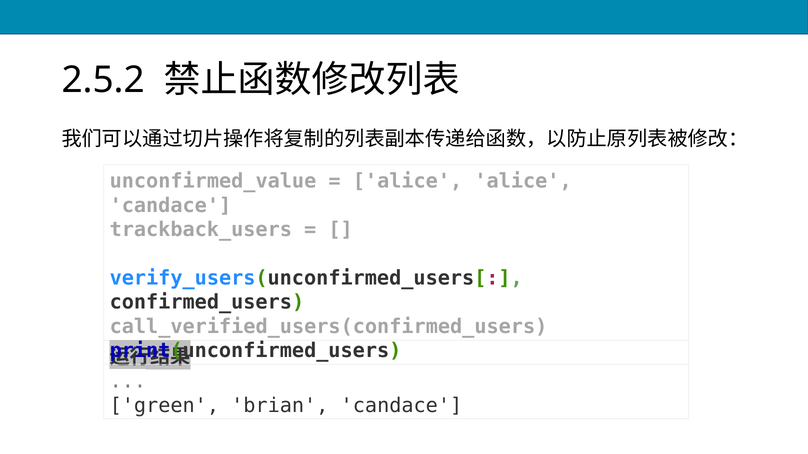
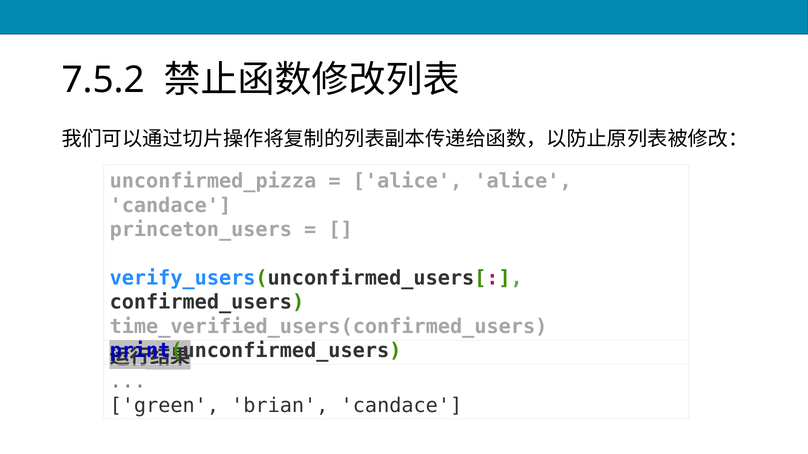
2.5.2: 2.5.2 -> 7.5.2
unconfirmed_value: unconfirmed_value -> unconfirmed_pizza
trackback_users: trackback_users -> princeton_users
call_verified_users(confirmed_users: call_verified_users(confirmed_users -> time_verified_users(confirmed_users
